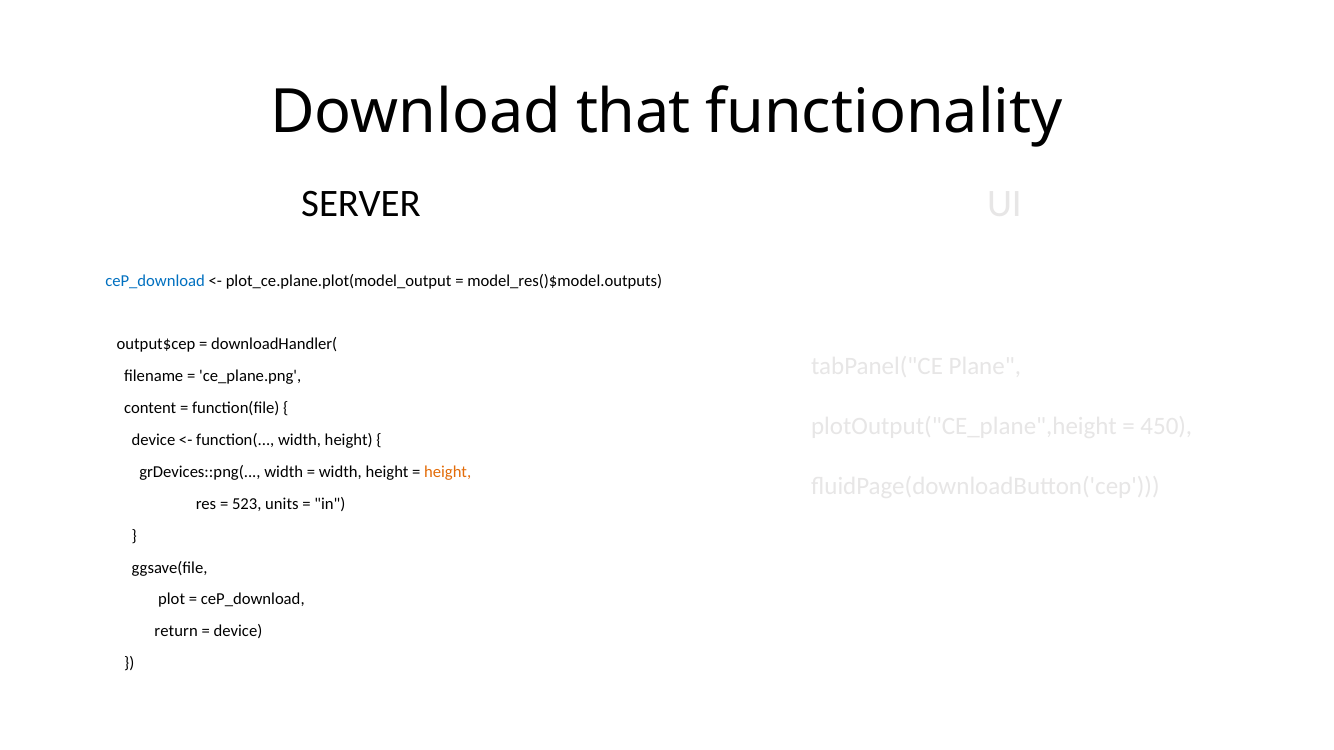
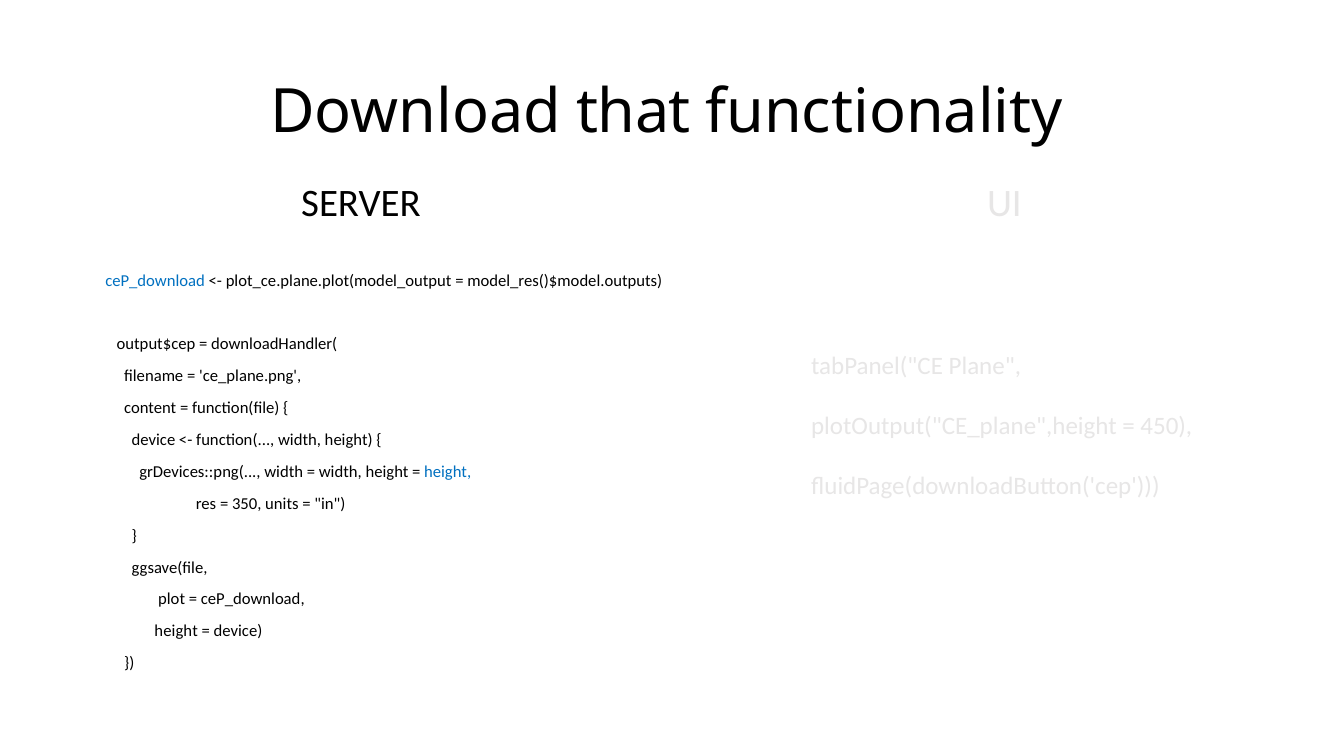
height at (448, 472) colour: orange -> blue
523: 523 -> 350
return at (176, 632): return -> height
